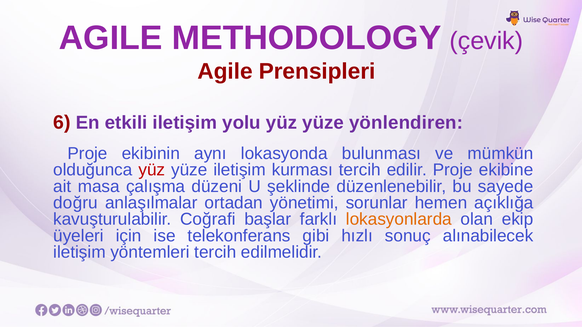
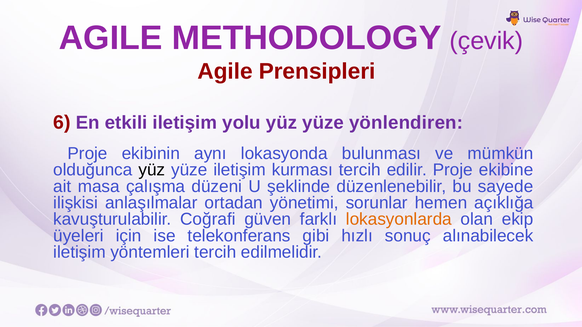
yüz at (152, 170) colour: red -> black
doğru: doğru -> ilişkisi
başlar: başlar -> güven
